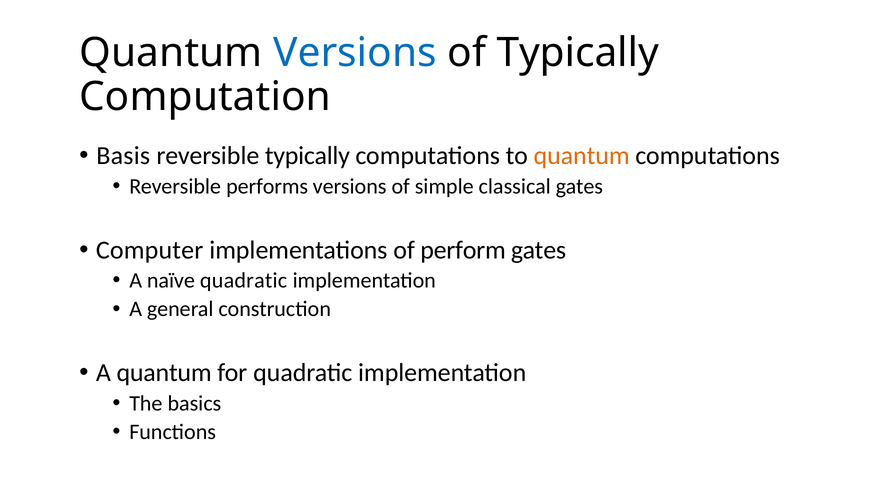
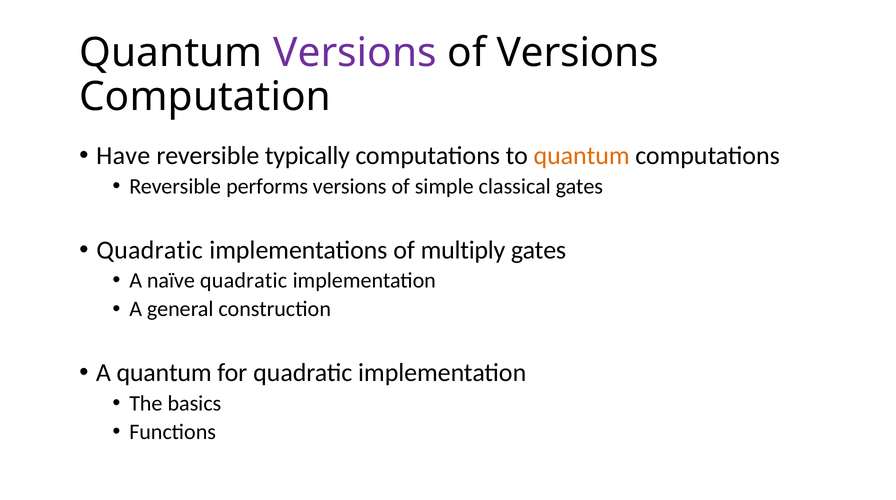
Versions at (355, 53) colour: blue -> purple
of Typically: Typically -> Versions
Basis: Basis -> Have
Computer at (150, 250): Computer -> Quadratic
perform: perform -> multiply
